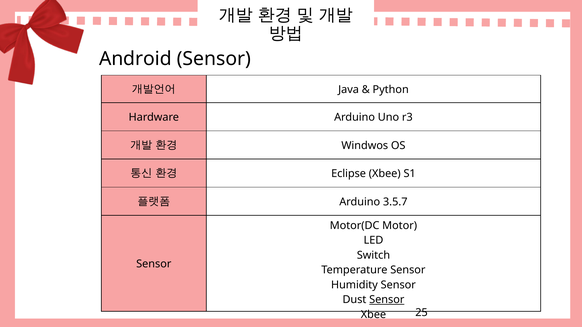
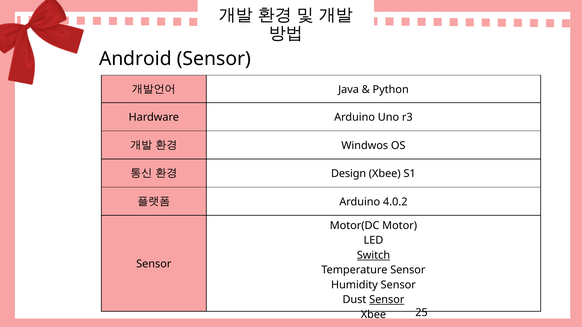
Eclipse: Eclipse -> Design
3.5.7: 3.5.7 -> 4.0.2
Switch underline: none -> present
